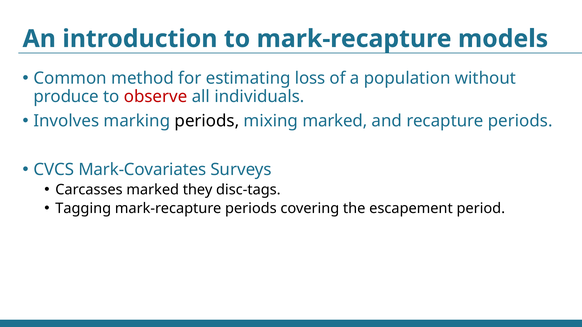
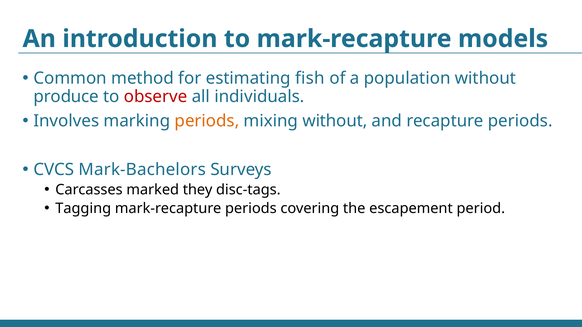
loss: loss -> fish
periods at (207, 121) colour: black -> orange
mixing marked: marked -> without
Mark-Covariates: Mark-Covariates -> Mark-Bachelors
